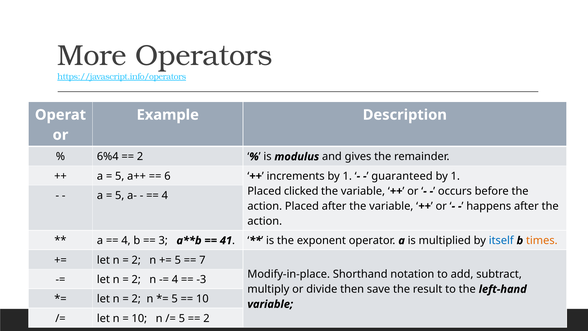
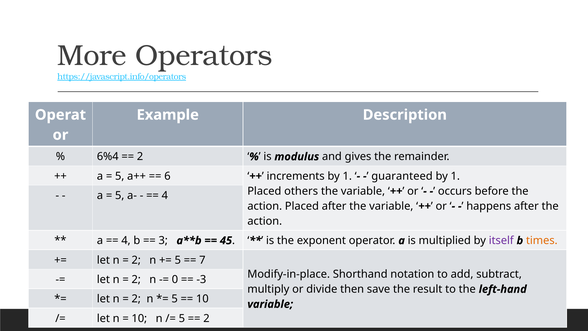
clicked: clicked -> others
41: 41 -> 45
itself colour: blue -> purple
4 at (175, 279): 4 -> 0
